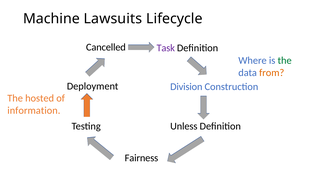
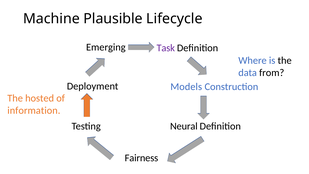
Lawsuits: Lawsuits -> Plausible
Cancelled: Cancelled -> Emerging
the at (285, 60) colour: green -> black
from colour: orange -> black
Division: Division -> Models
Unless: Unless -> Neural
